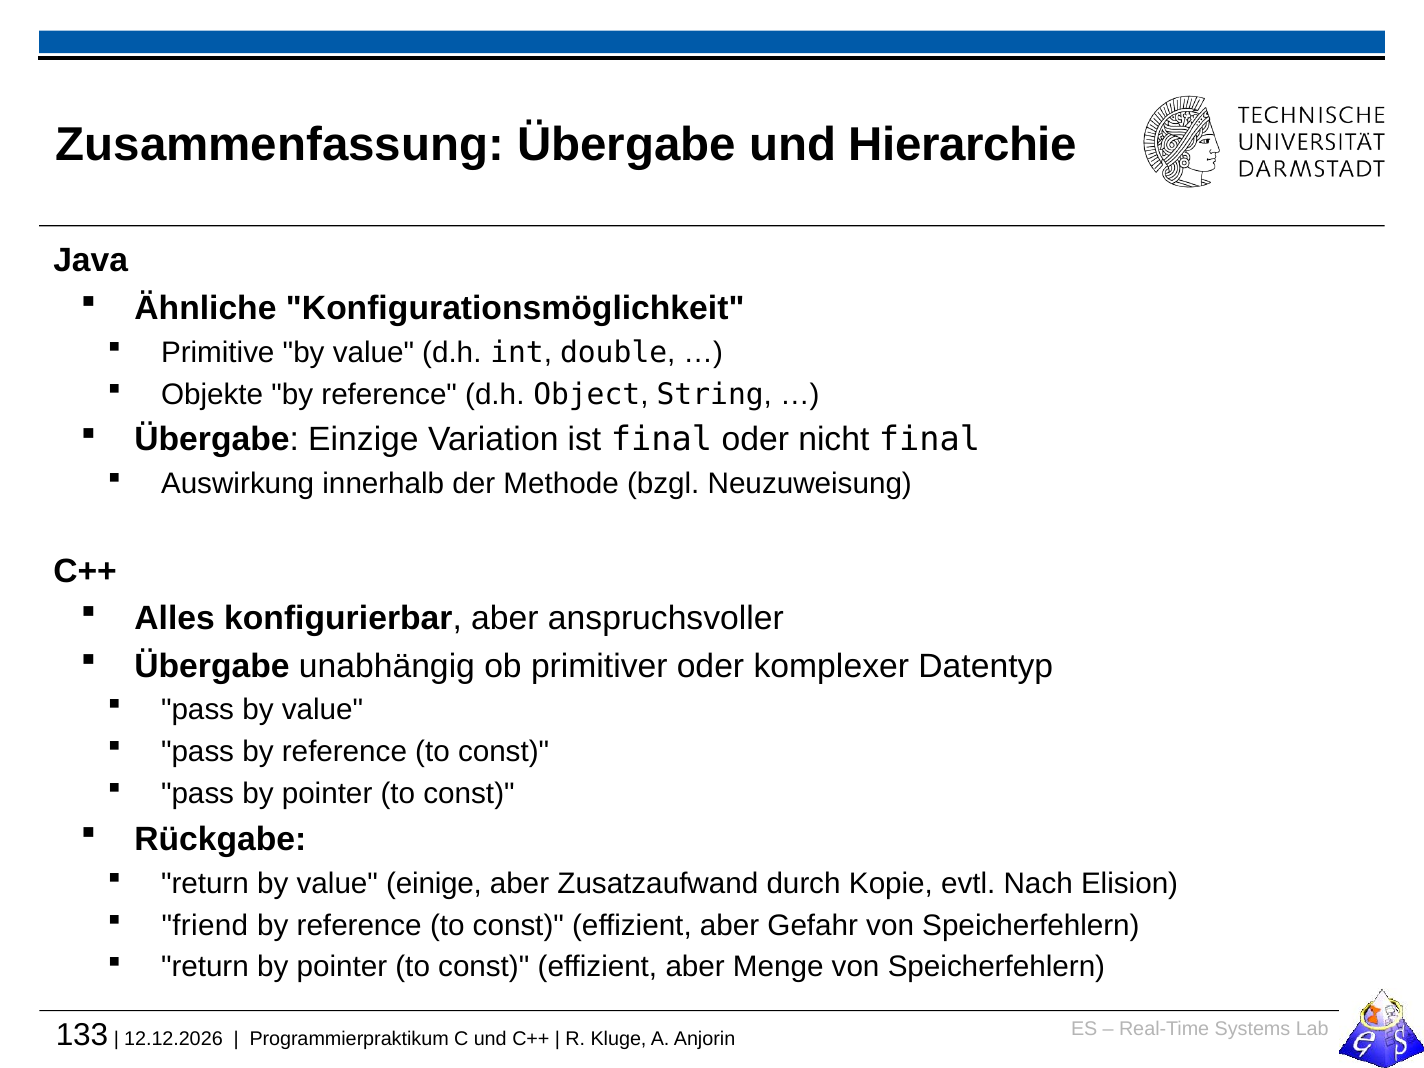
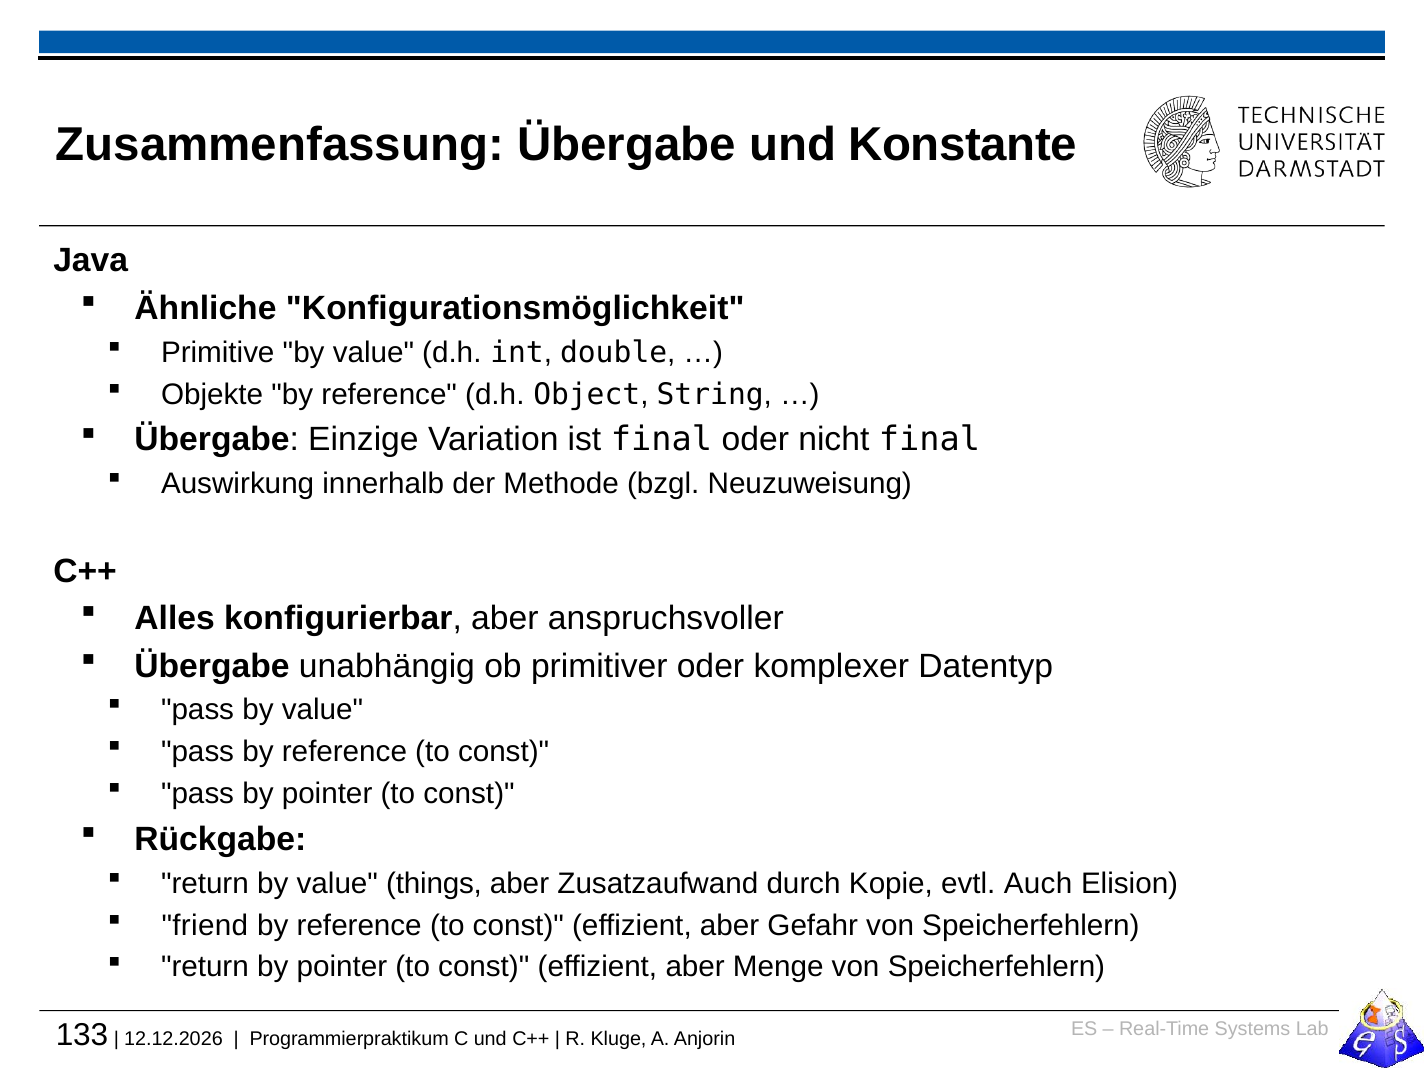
Hierarchie: Hierarchie -> Konstante
einige: einige -> things
Nach: Nach -> Auch
